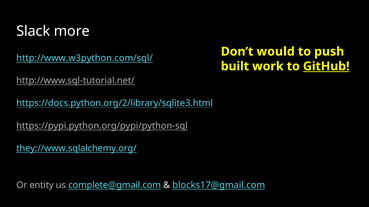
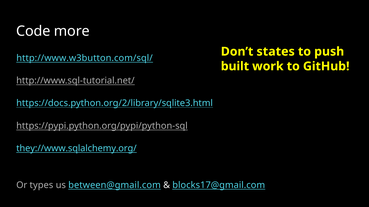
Slack: Slack -> Code
would: would -> states
http://www.w3python.com/sql/: http://www.w3python.com/sql/ -> http://www.w3button.com/sql/
GitHub underline: present -> none
entity: entity -> types
complete@gmail.com: complete@gmail.com -> between@gmail.com
